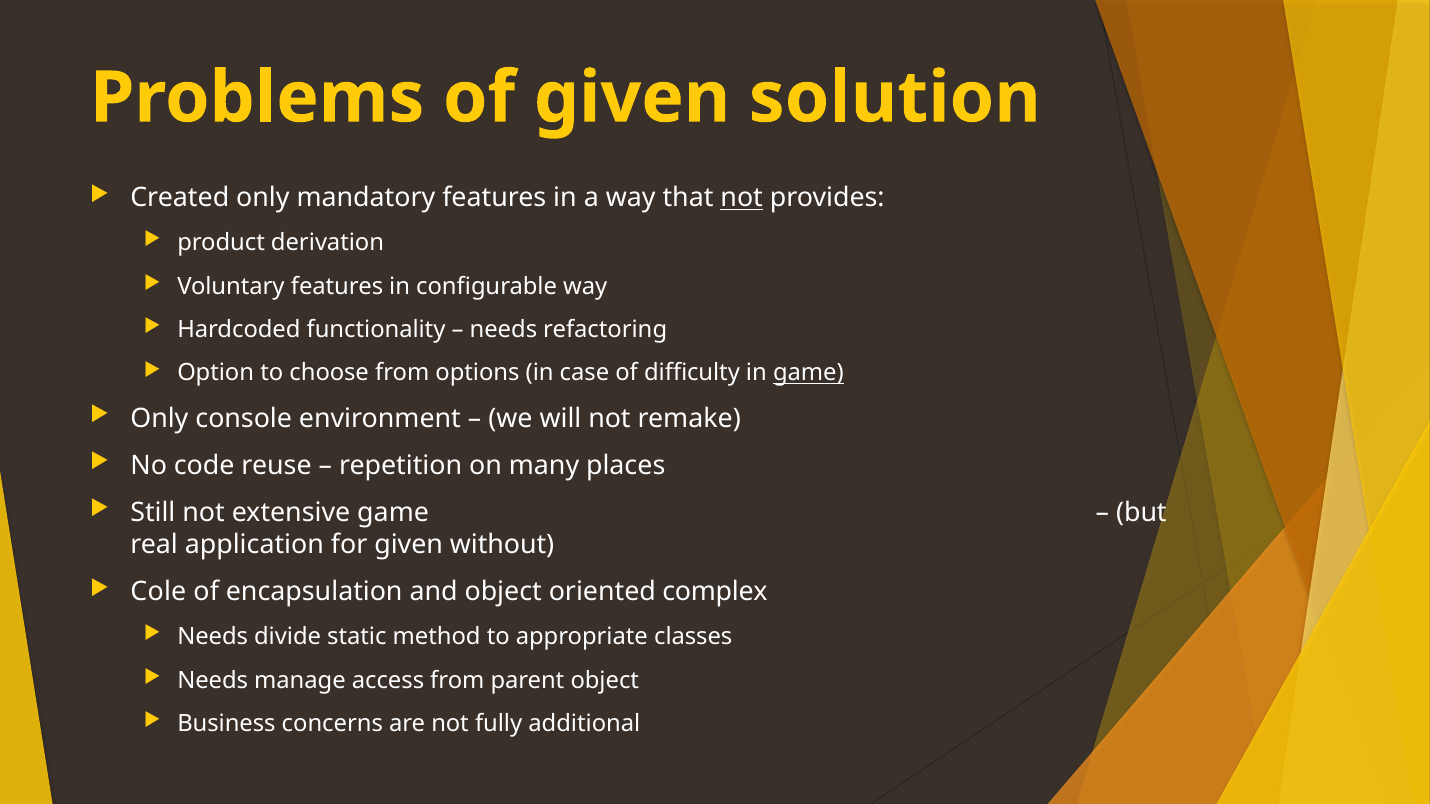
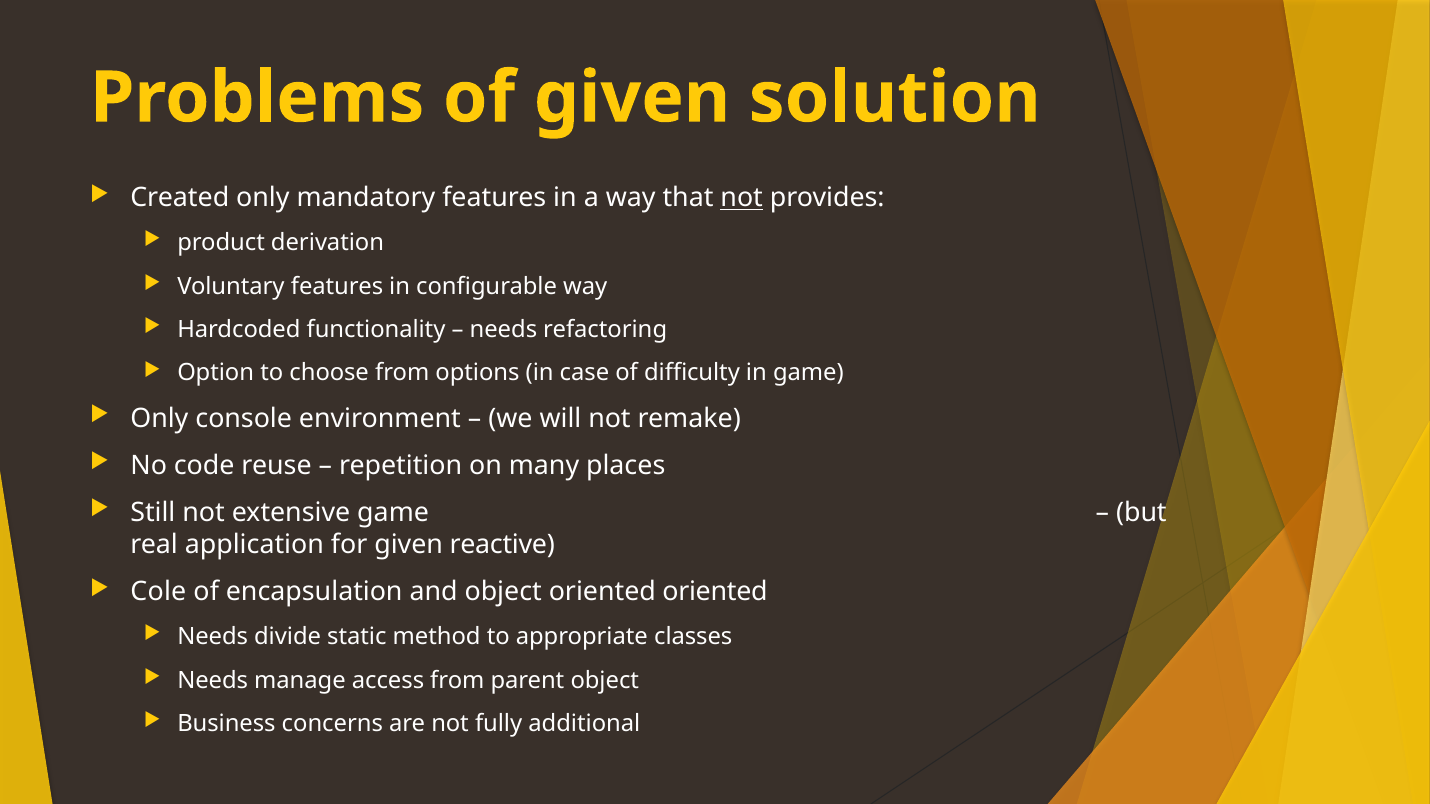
game at (808, 373) underline: present -> none
without: without -> reactive
oriented complex: complex -> oriented
